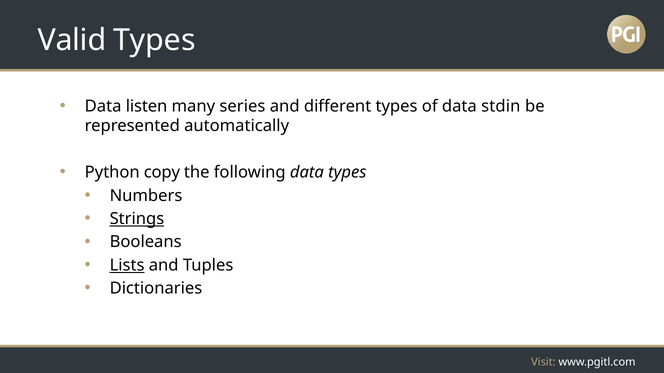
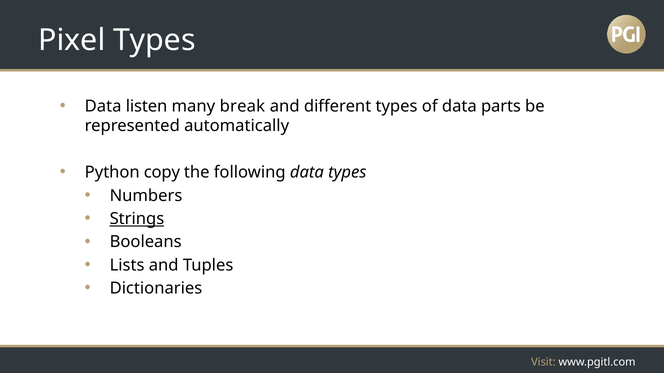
Valid: Valid -> Pixel
series: series -> break
stdin: stdin -> parts
Lists underline: present -> none
